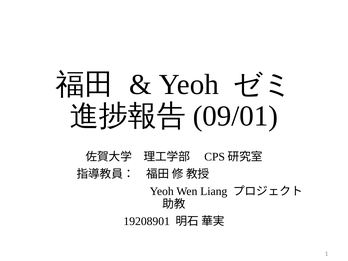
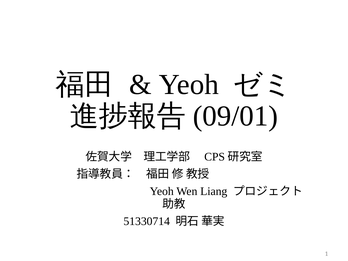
19208901: 19208901 -> 51330714
